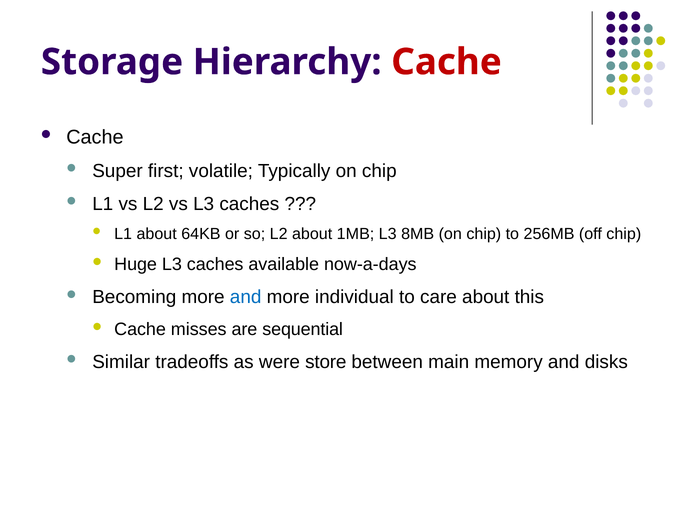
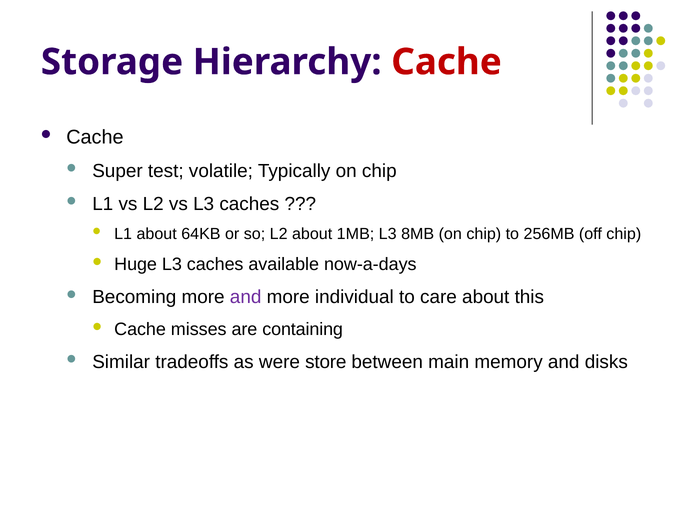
first: first -> test
and at (246, 297) colour: blue -> purple
sequential: sequential -> containing
